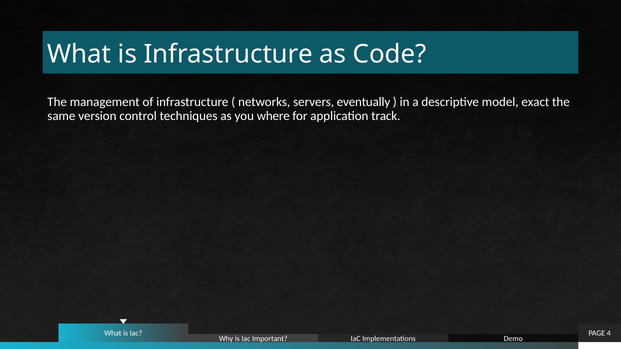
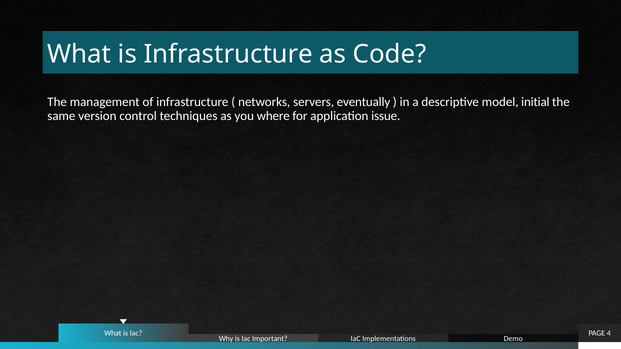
exact: exact -> initial
track: track -> issue
